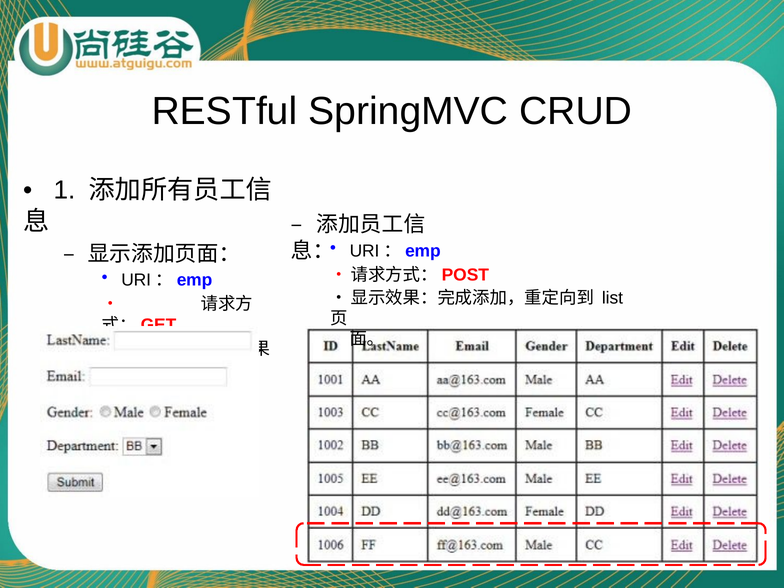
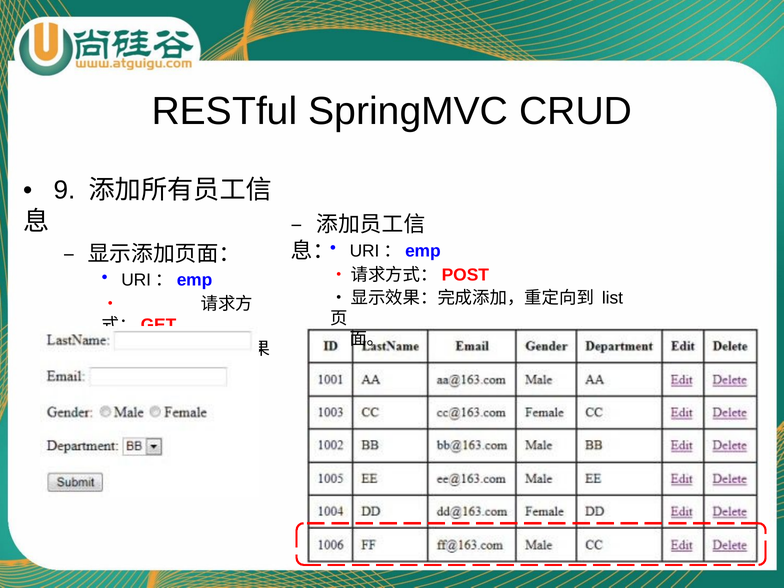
1: 1 -> 9
